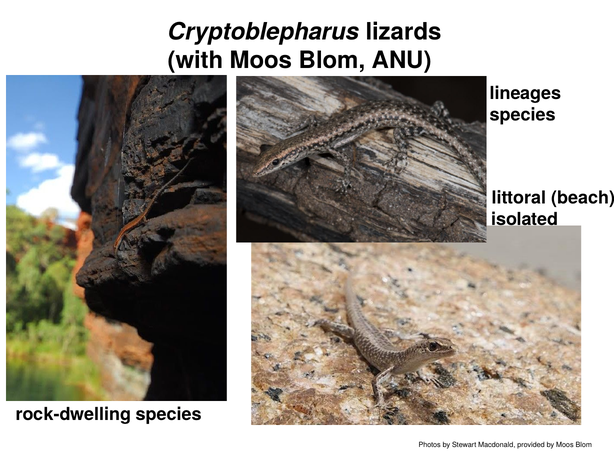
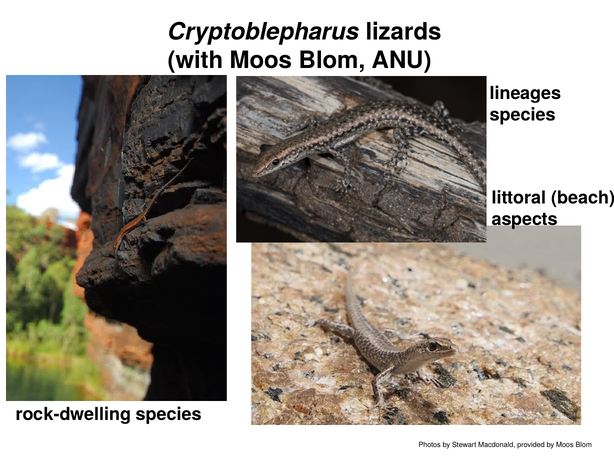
isolated: isolated -> aspects
